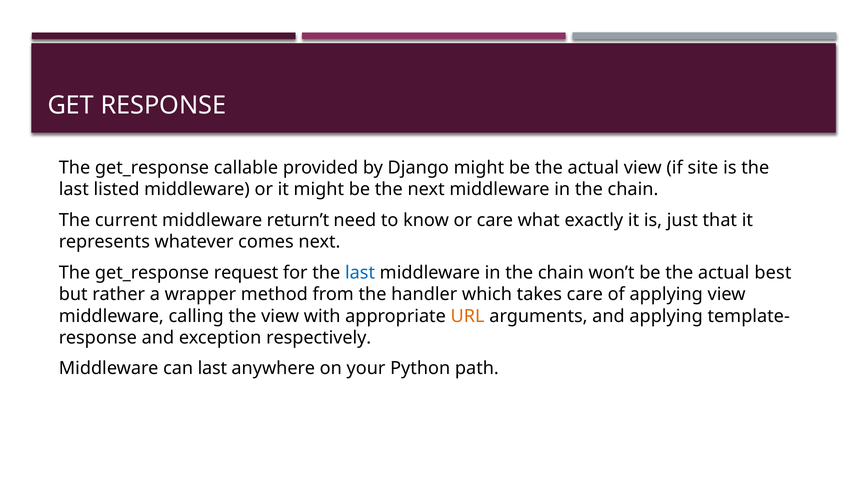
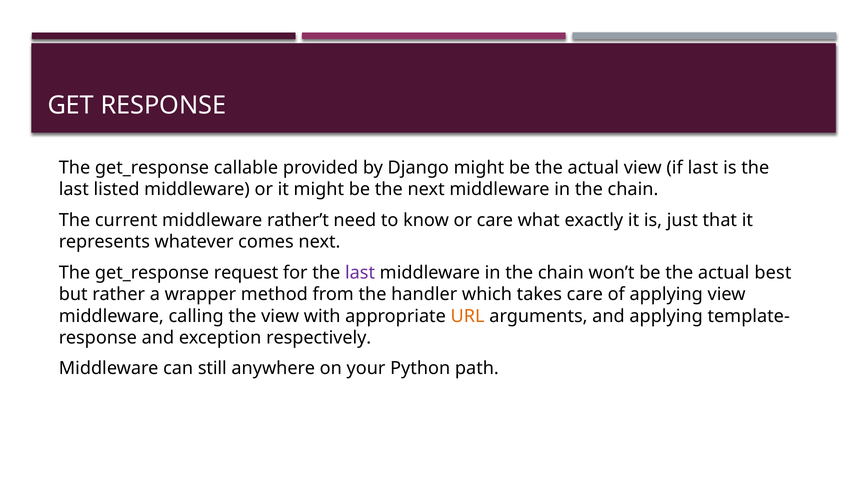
if site: site -> last
return’t: return’t -> rather’t
last at (360, 273) colour: blue -> purple
can last: last -> still
